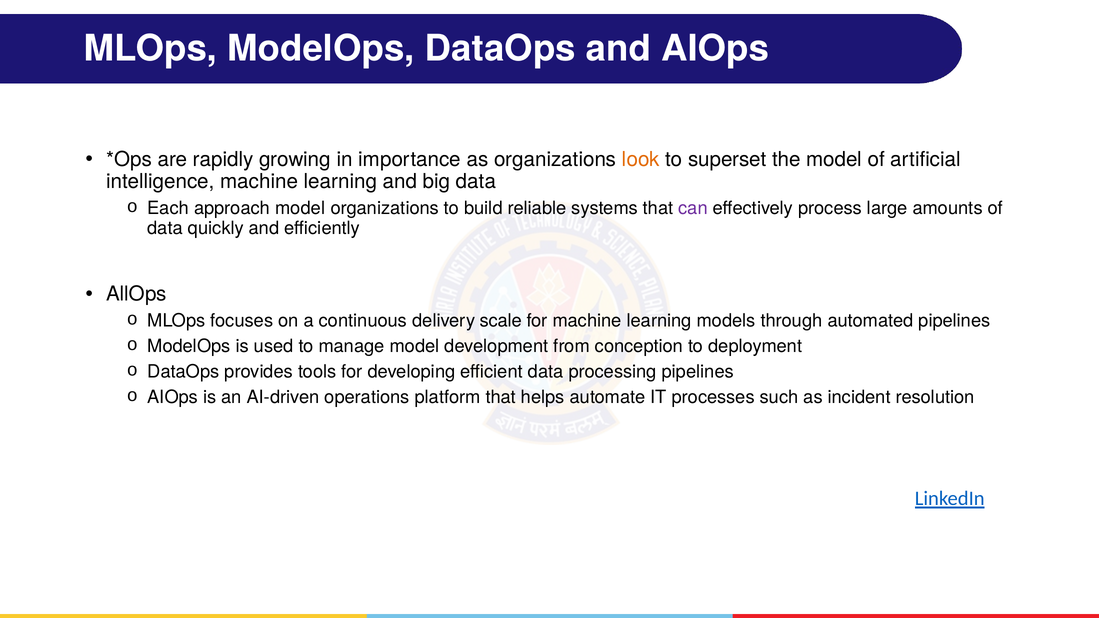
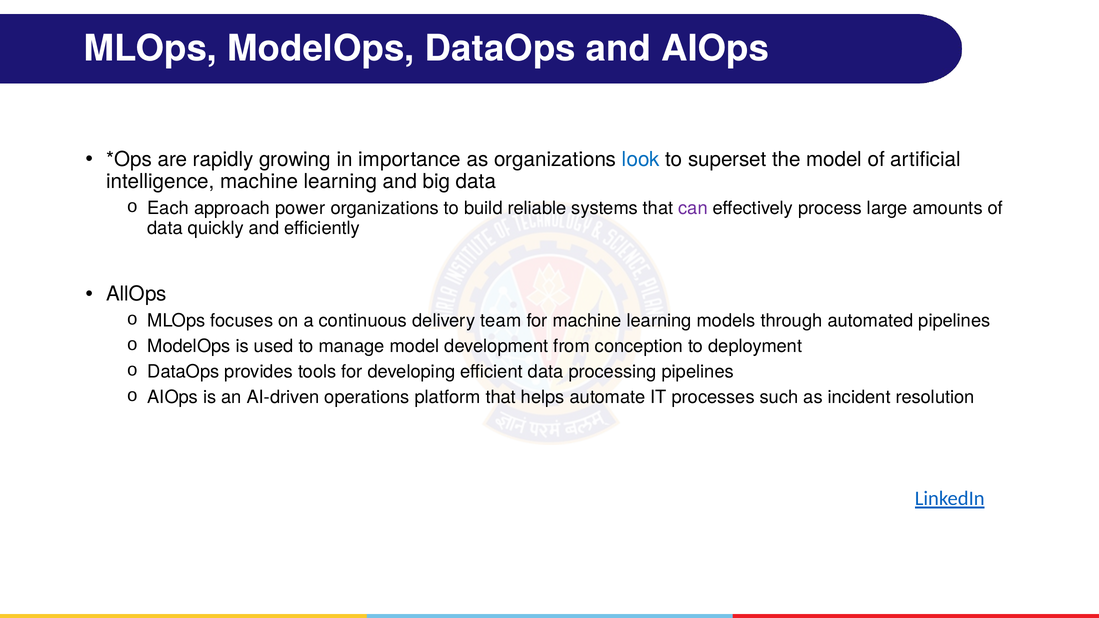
look colour: orange -> blue
approach model: model -> power
scale: scale -> team
